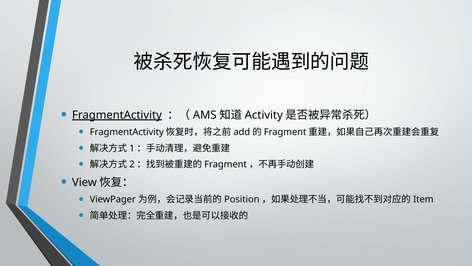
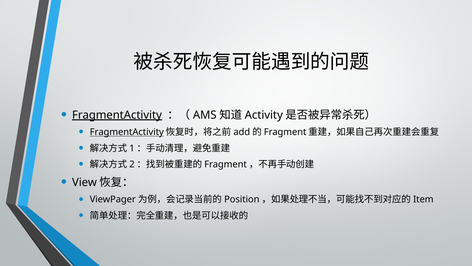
FragmentActivity at (127, 132) underline: none -> present
